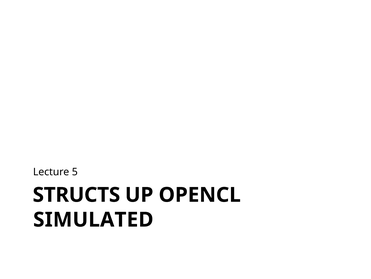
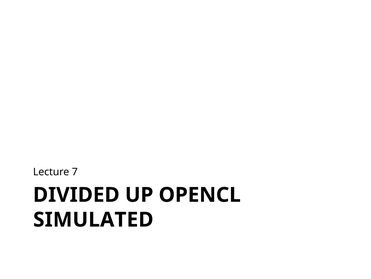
5: 5 -> 7
STRUCTS: STRUCTS -> DIVIDED
